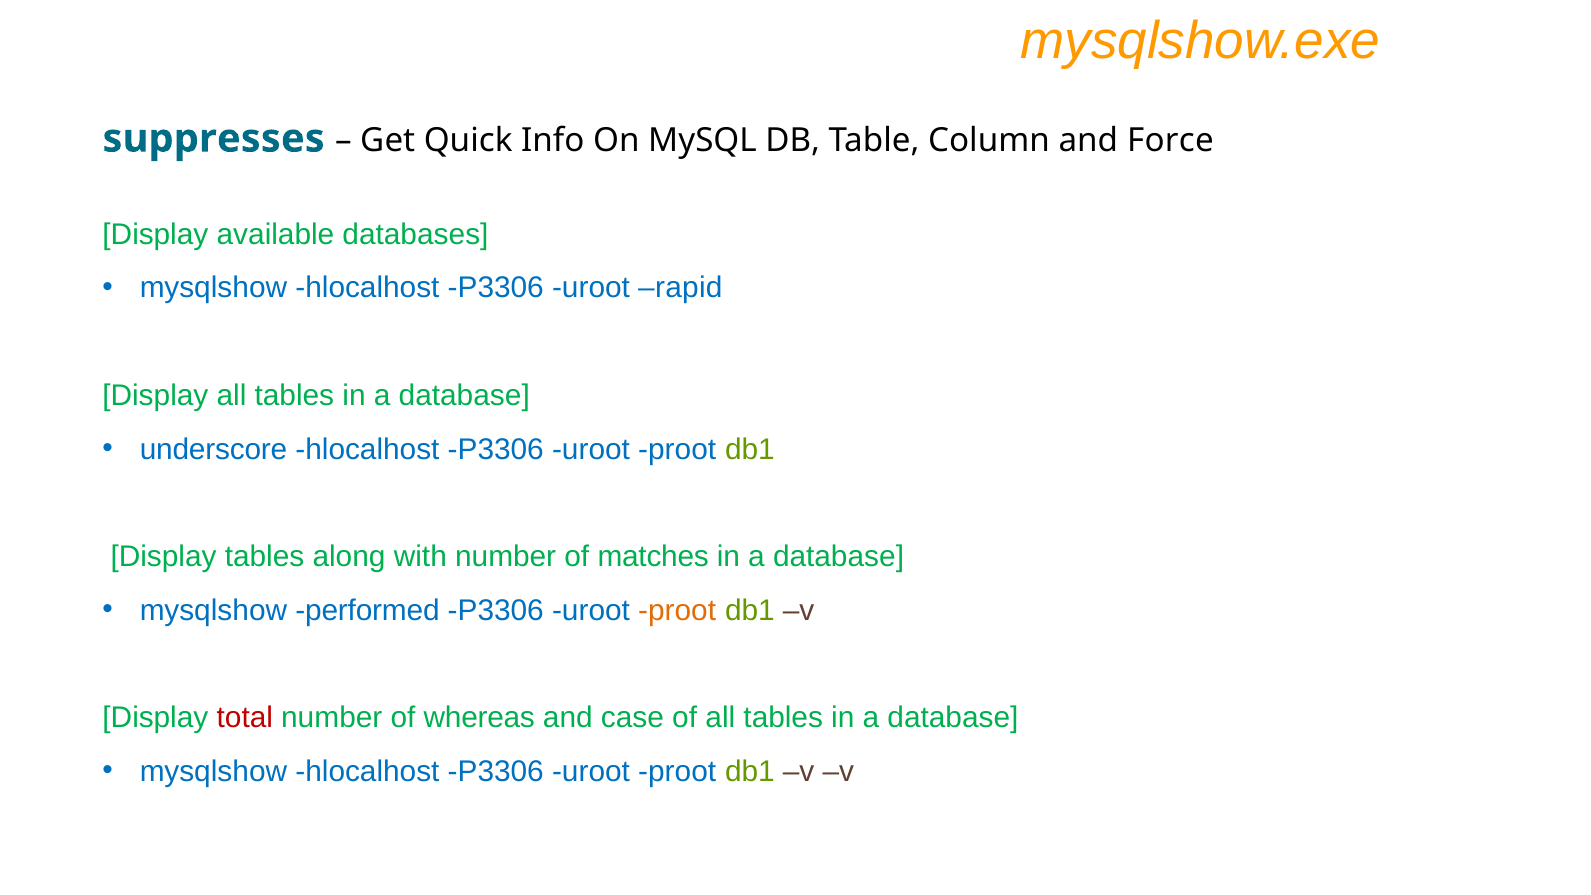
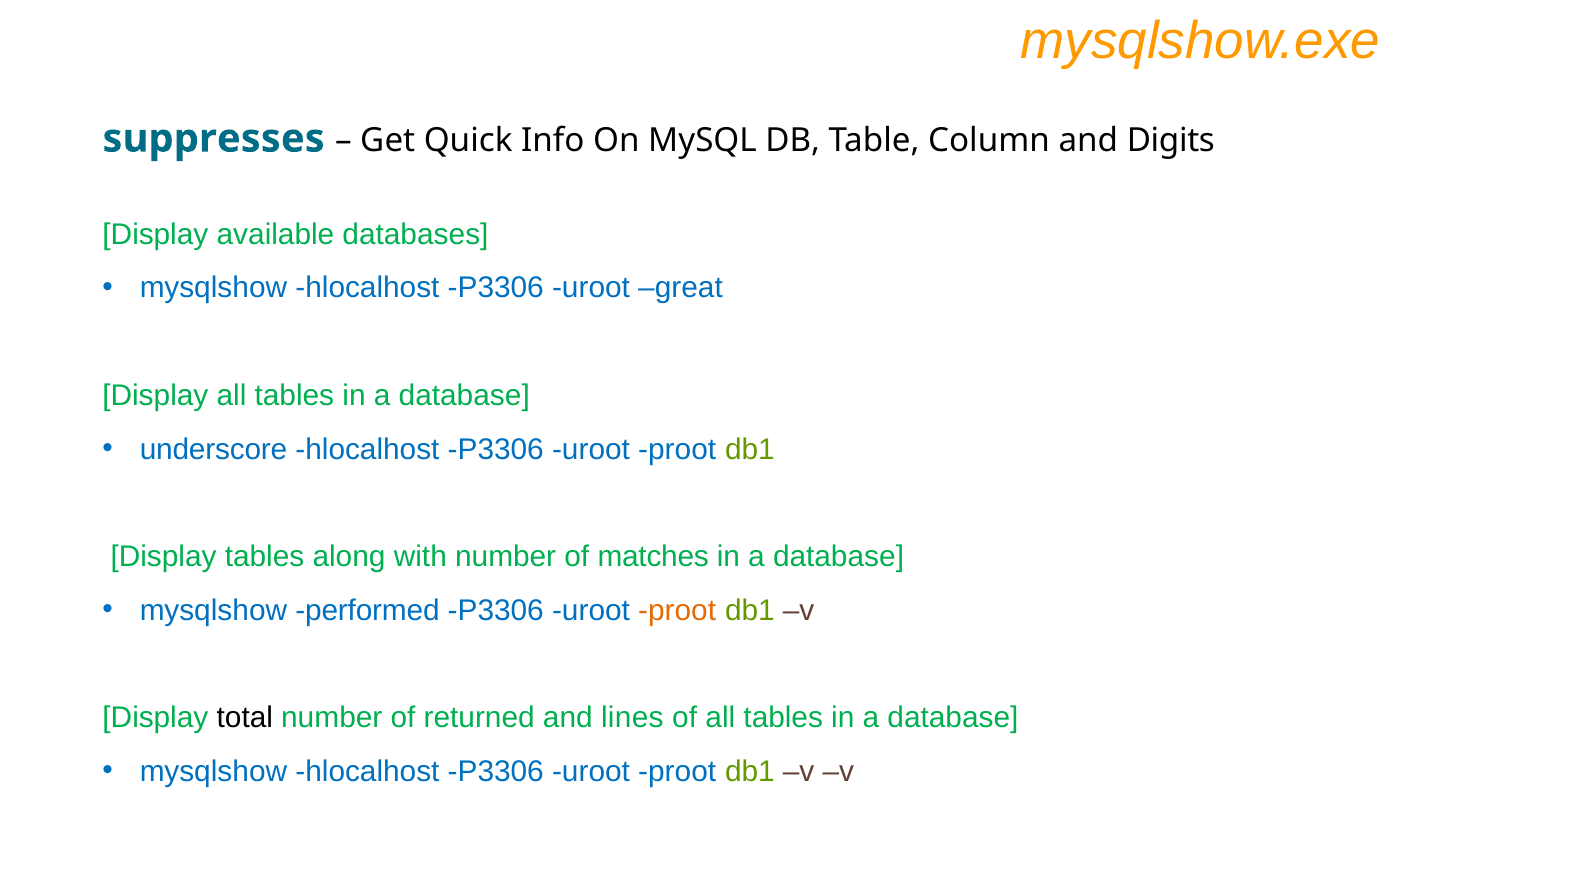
Force: Force -> Digits
rapid: rapid -> great
total colour: red -> black
whereas: whereas -> returned
case: case -> lines
